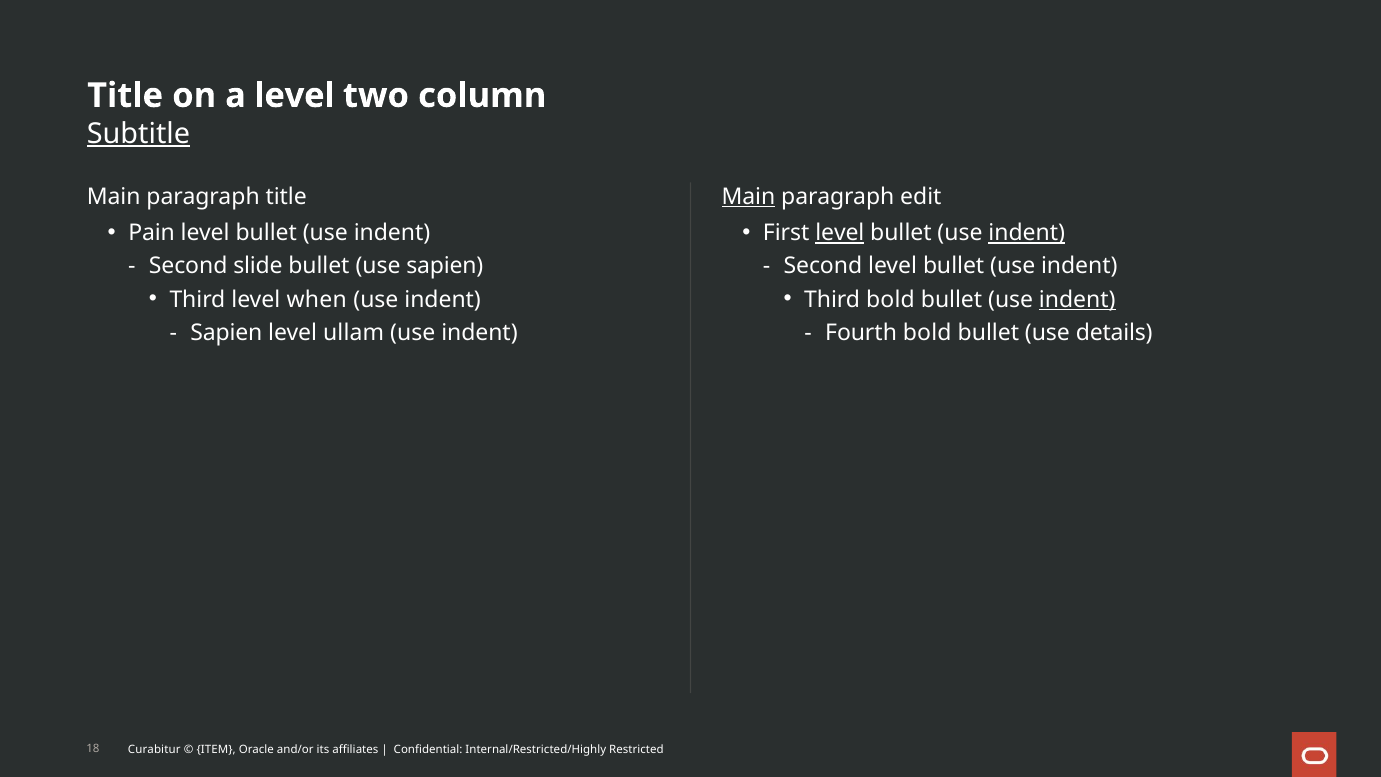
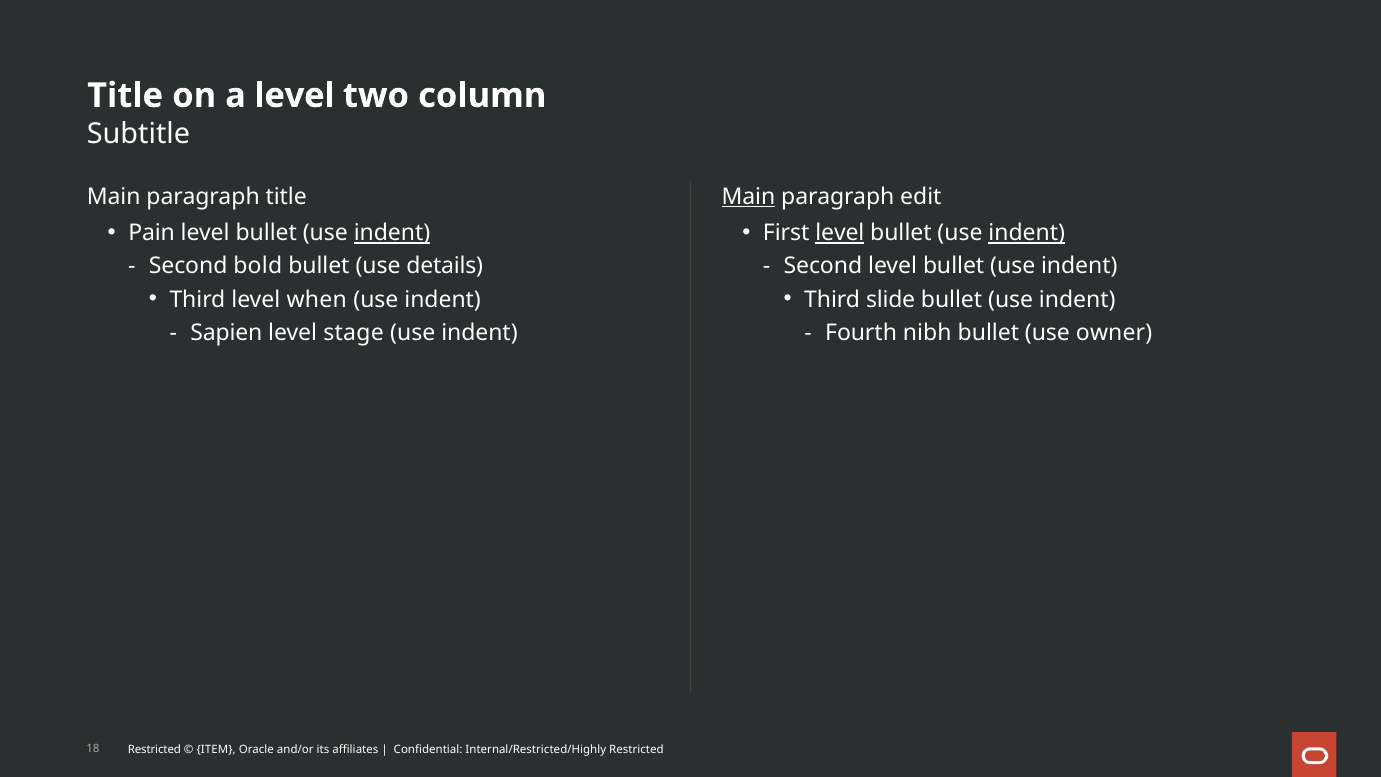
Subtitle underline: present -> none
indent at (392, 233) underline: none -> present
slide: slide -> bold
use sapien: sapien -> details
Third bold: bold -> slide
indent at (1077, 300) underline: present -> none
ullam: ullam -> stage
Fourth bold: bold -> nibh
details: details -> owner
18 Curabitur: Curabitur -> Restricted
